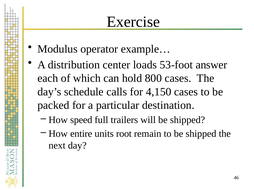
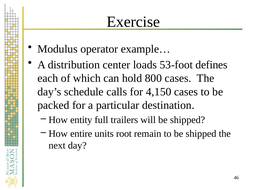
answer: answer -> defines
speed: speed -> entity
